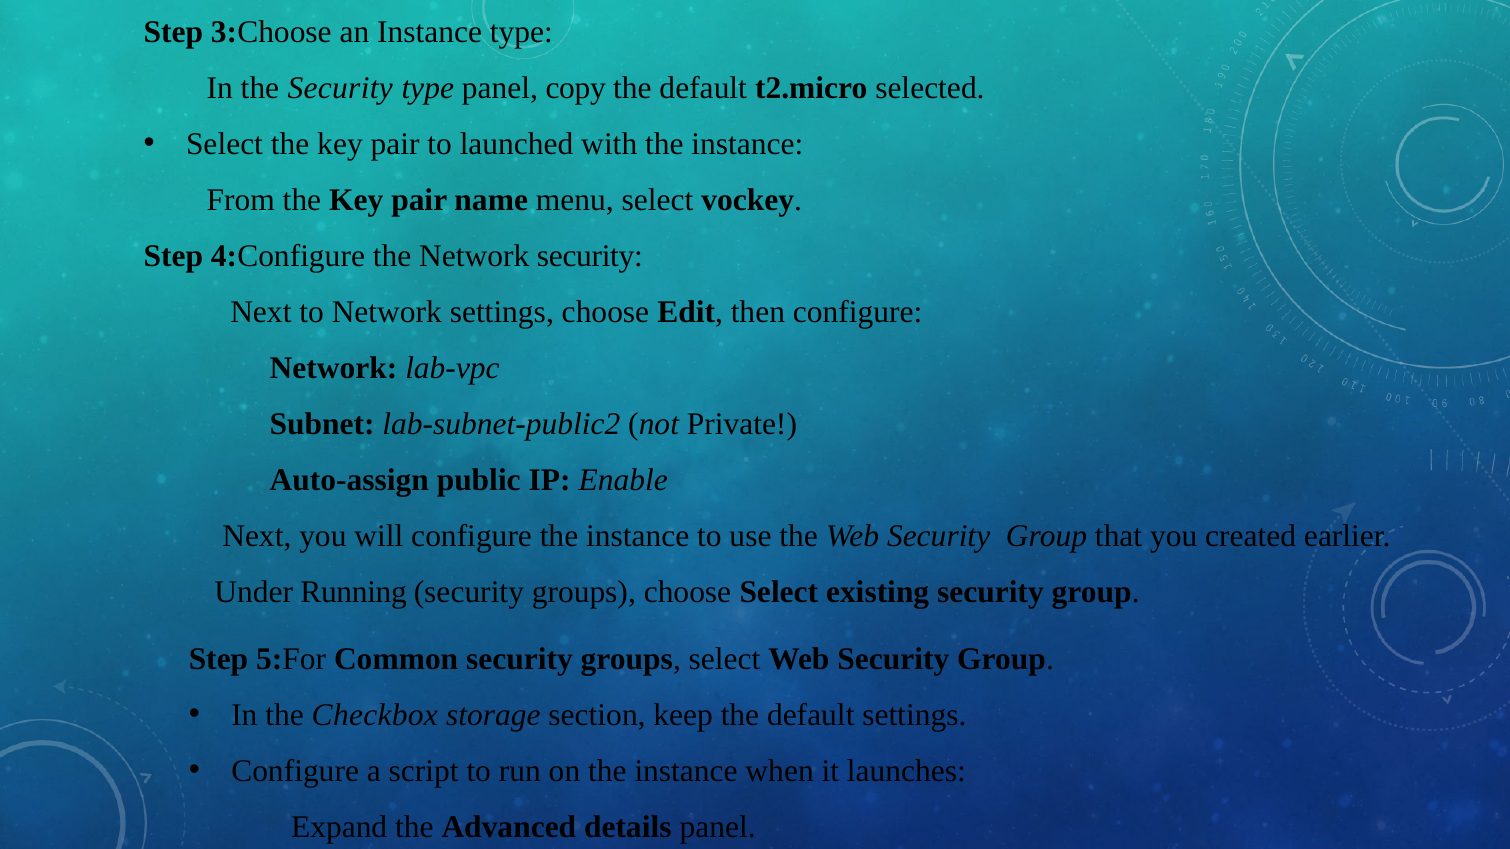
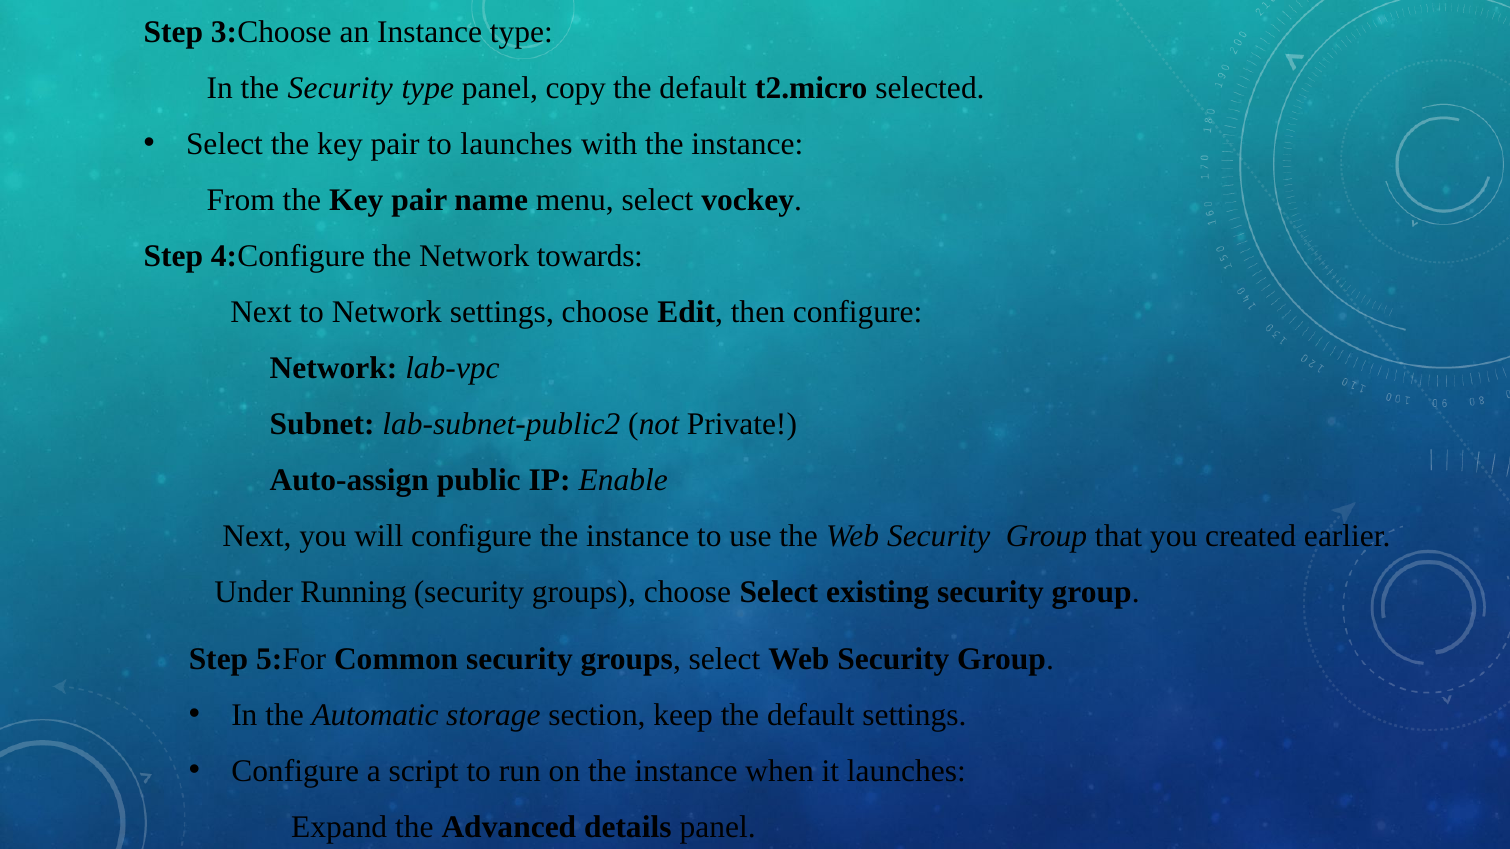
to launched: launched -> launches
Network security: security -> towards
Checkbox: Checkbox -> Automatic
